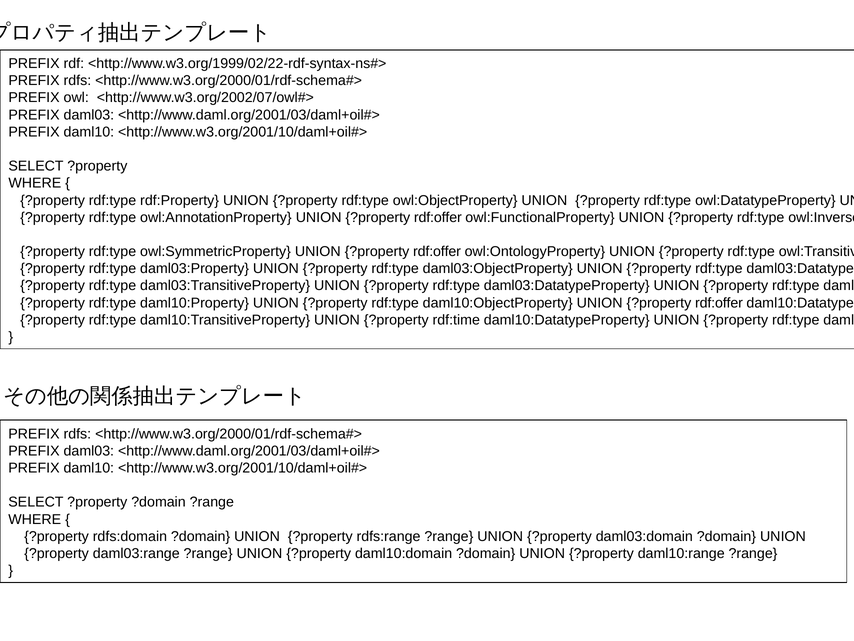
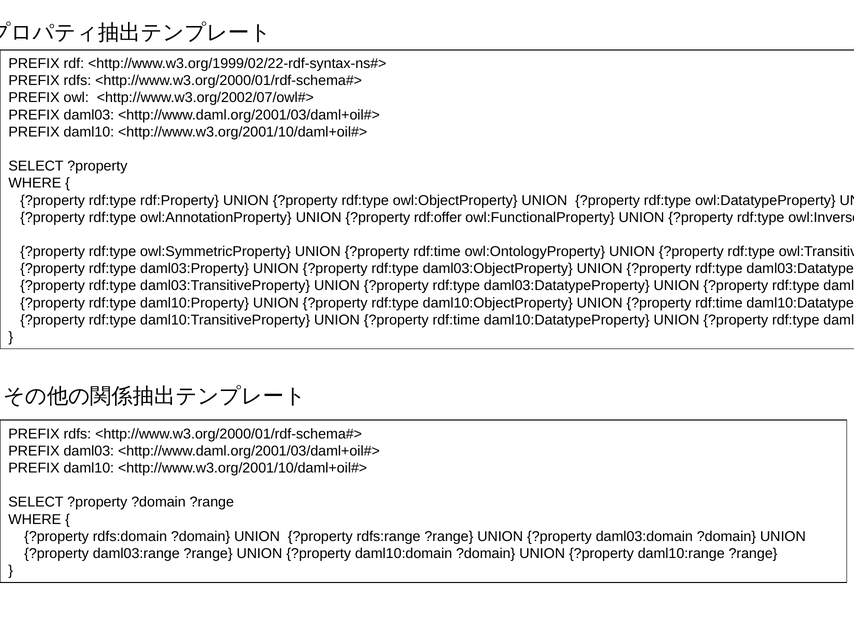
owl:SymmetricProperty UNION ?property rdf:offer: rdf:offer -> rdf:time
daml10:ObjectProperty UNION ?property rdf:offer: rdf:offer -> rdf:time
